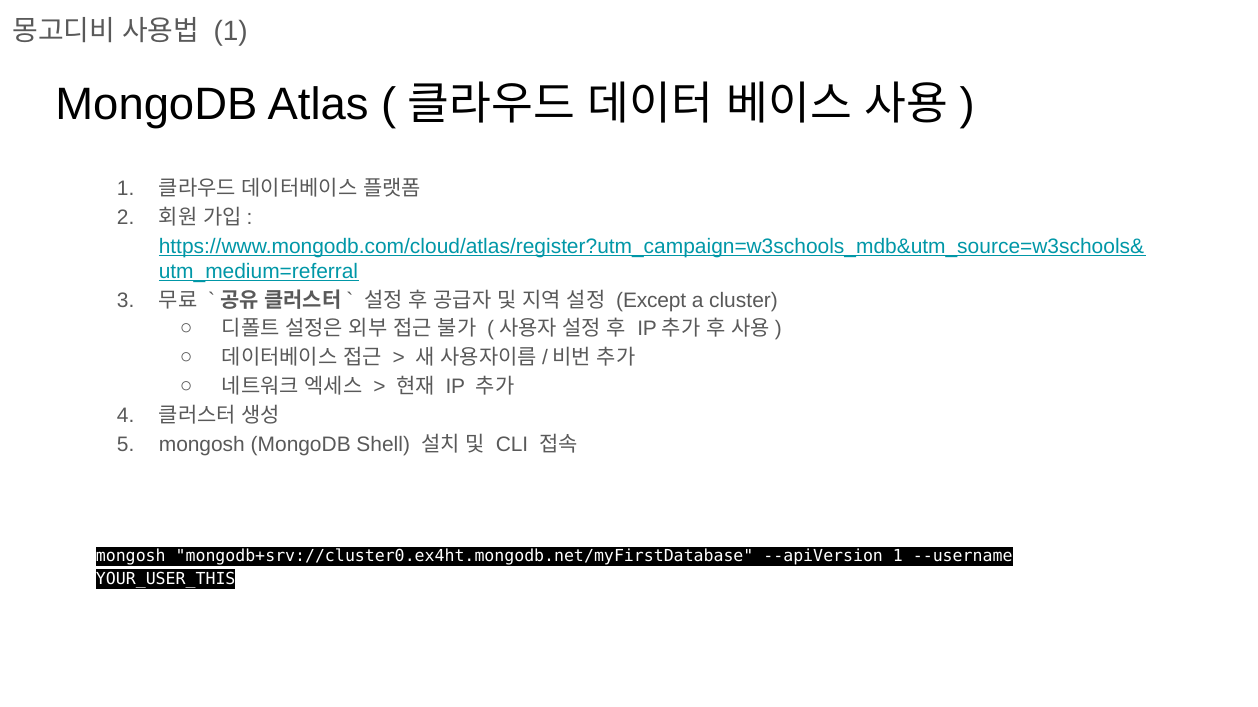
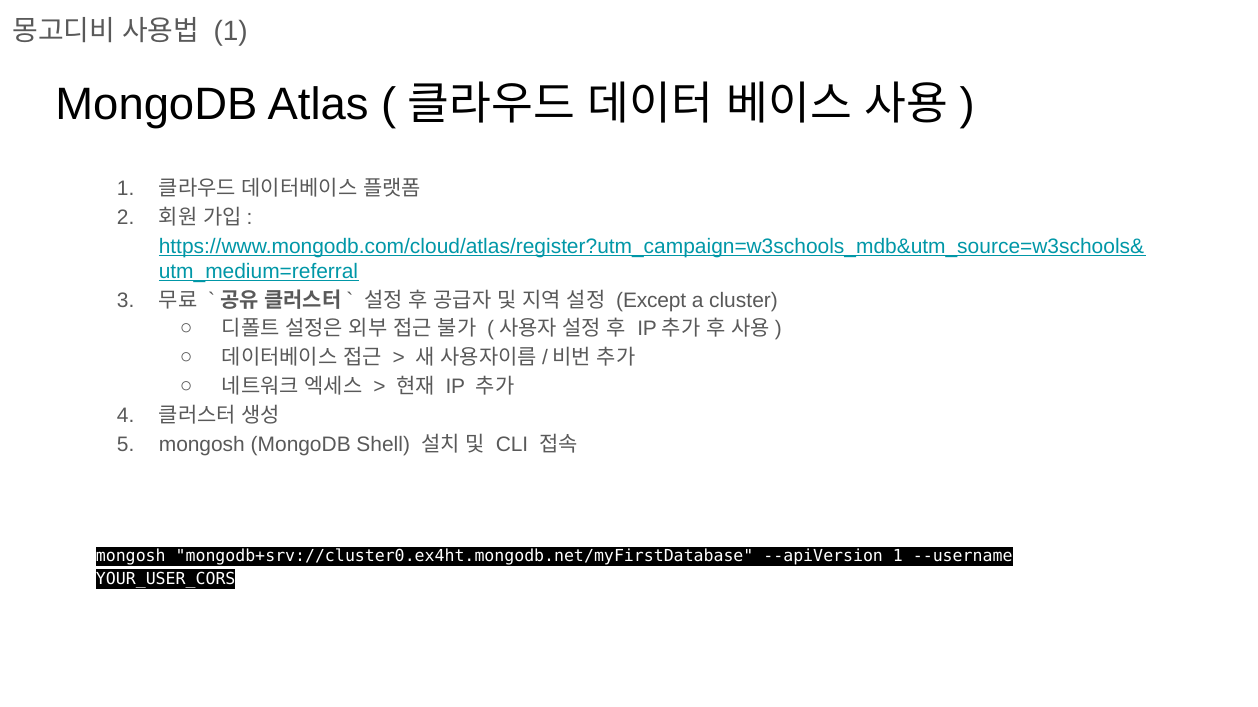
YOUR_USER_THIS: YOUR_USER_THIS -> YOUR_USER_CORS
